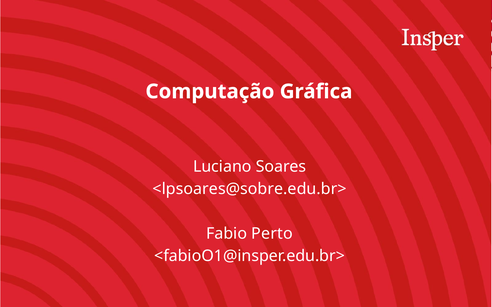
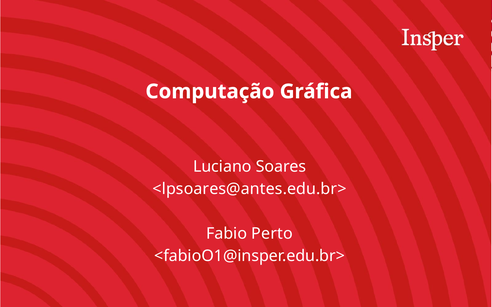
<lpsoares@sobre.edu.br>: <lpsoares@sobre.edu.br> -> <lpsoares@antes.edu.br>
